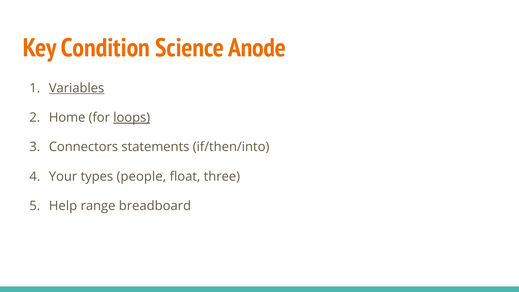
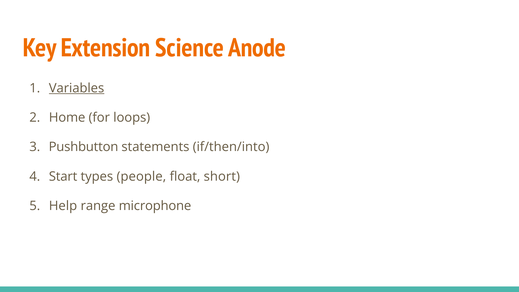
Condition: Condition -> Extension
loops underline: present -> none
Connectors: Connectors -> Pushbutton
Your: Your -> Start
three: three -> short
breadboard: breadboard -> microphone
